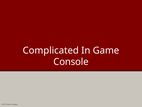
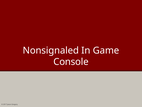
Complicated: Complicated -> Nonsignaled
